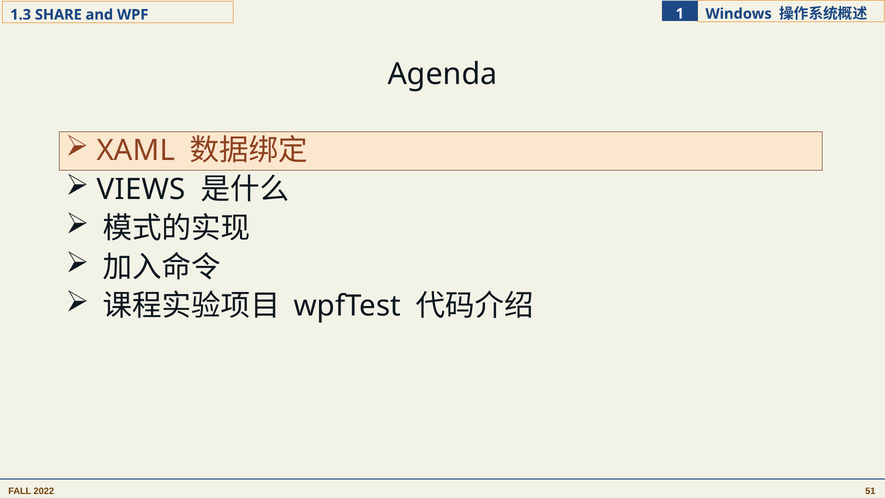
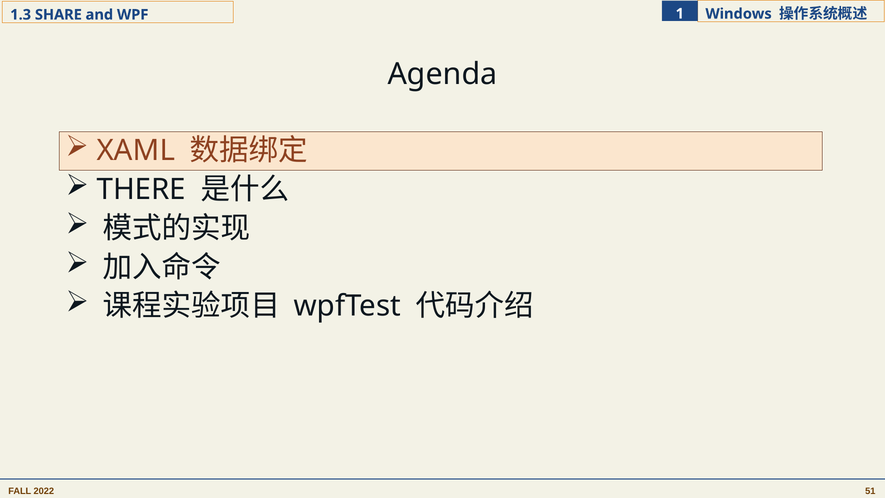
VIEWS: VIEWS -> THERE
